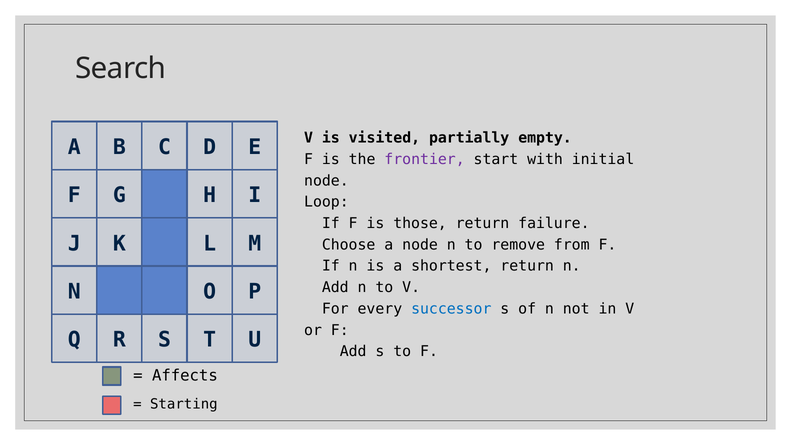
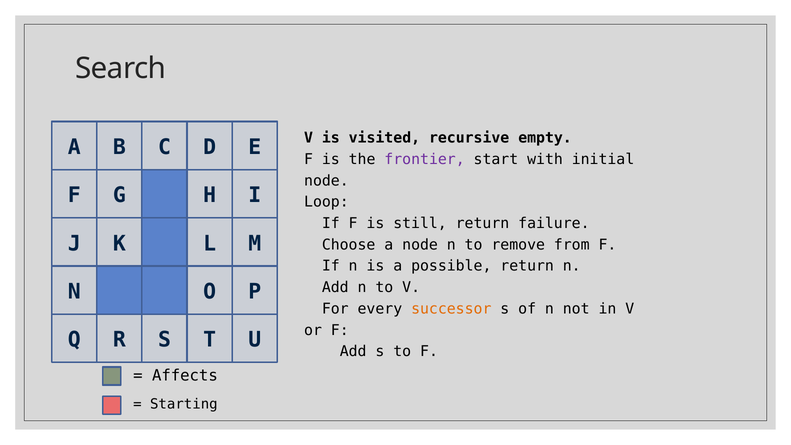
partially: partially -> recursive
those: those -> still
shortest: shortest -> possible
successor colour: blue -> orange
